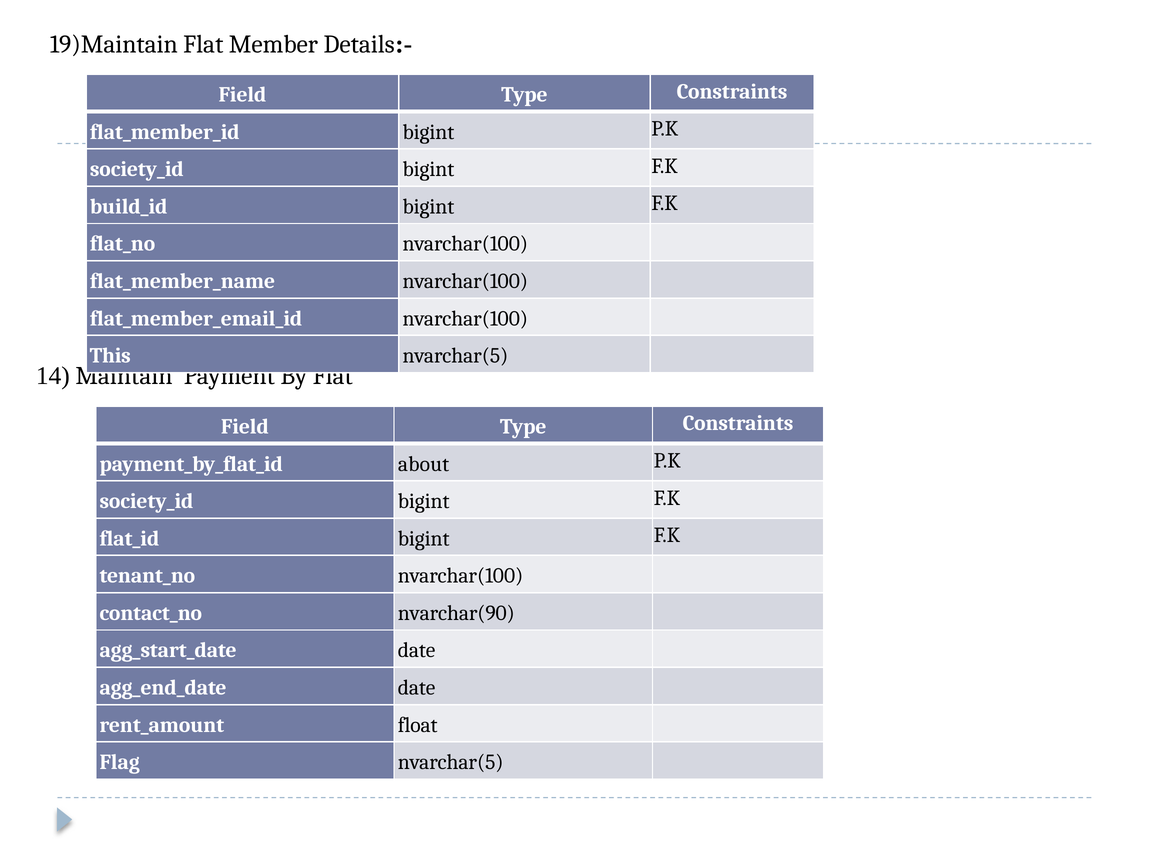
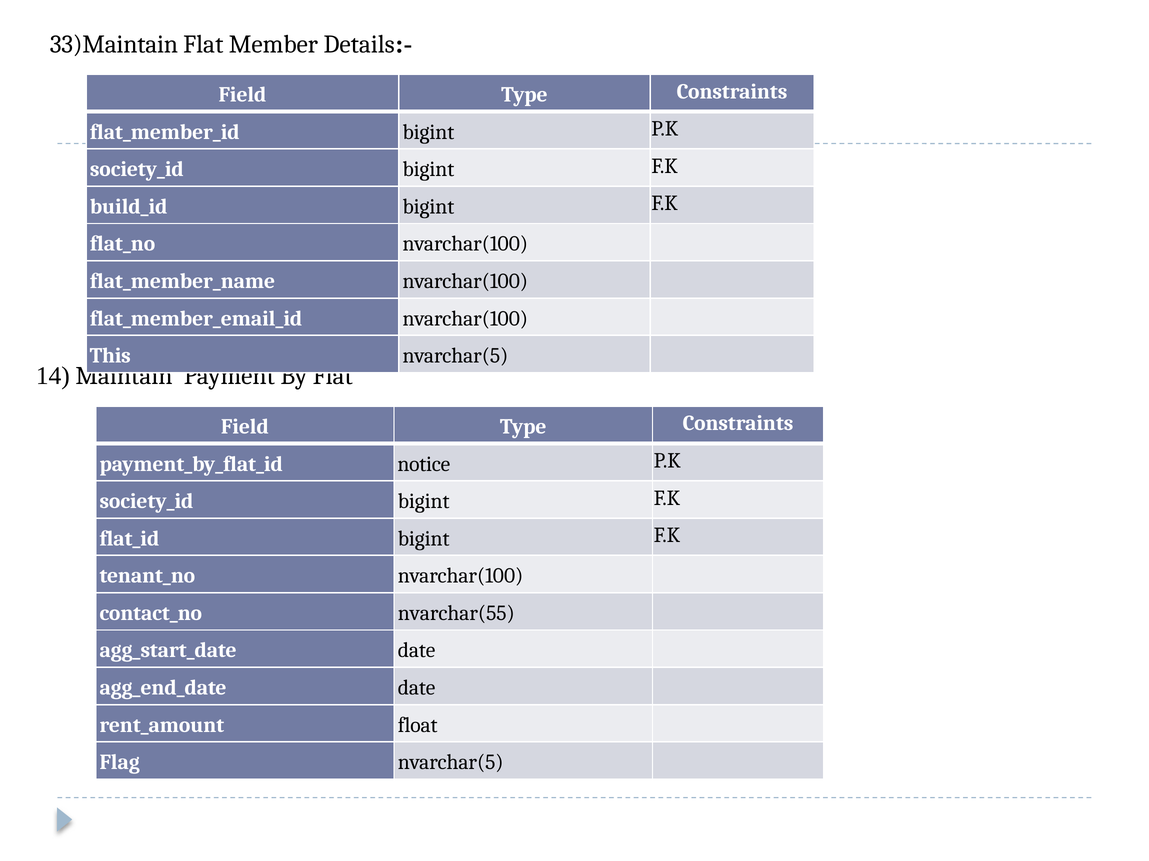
19)Maintain: 19)Maintain -> 33)Maintain
about: about -> notice
nvarchar(90: nvarchar(90 -> nvarchar(55
